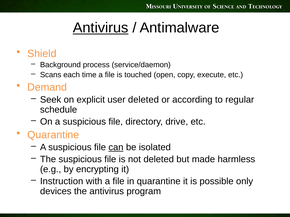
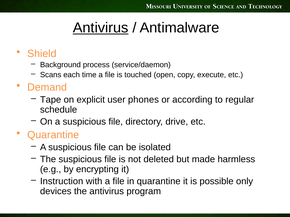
Seek: Seek -> Tape
user deleted: deleted -> phones
can underline: present -> none
